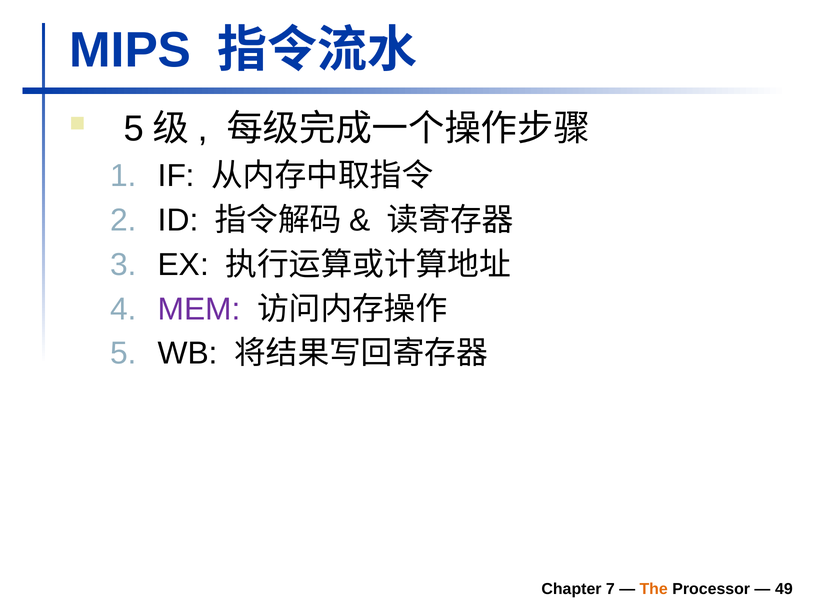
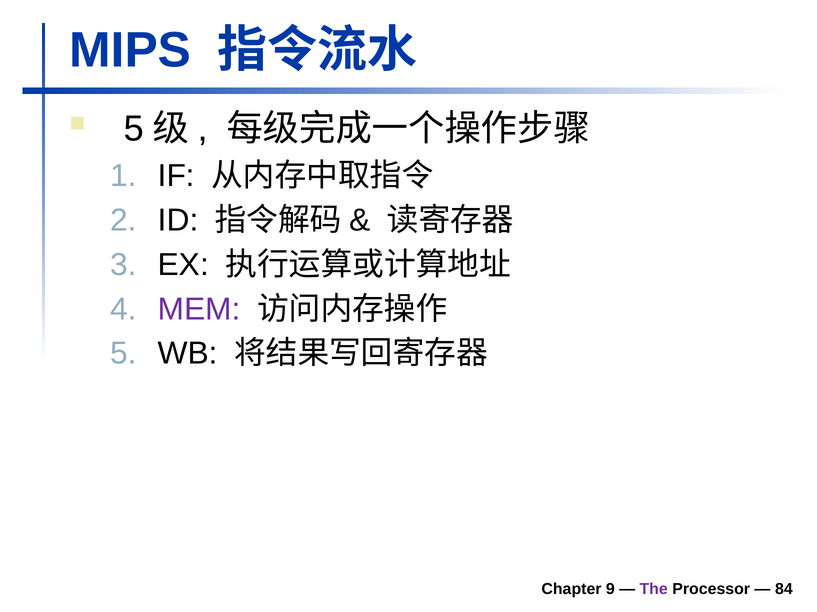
7: 7 -> 9
The colour: orange -> purple
49: 49 -> 84
